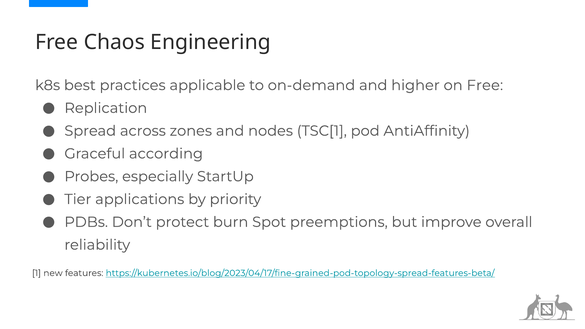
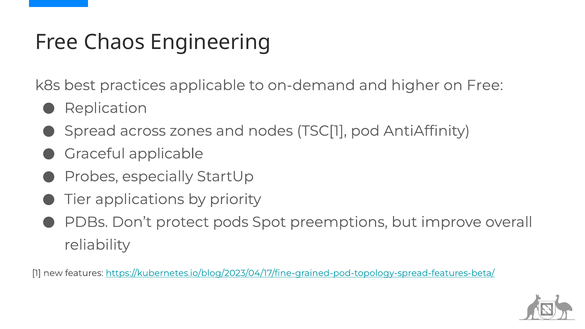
Graceful according: according -> applicable
burn: burn -> pods
